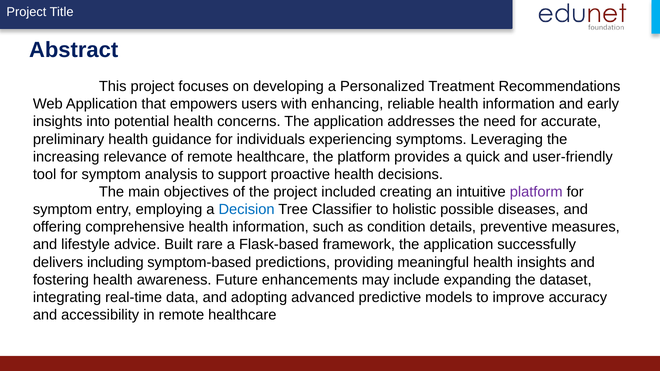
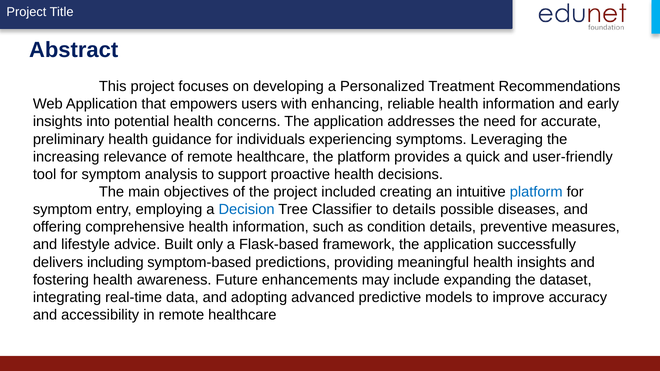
platform at (536, 192) colour: purple -> blue
to holistic: holistic -> details
rare: rare -> only
